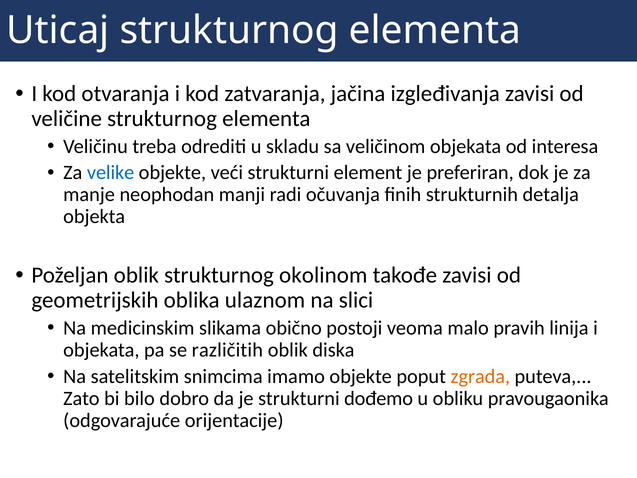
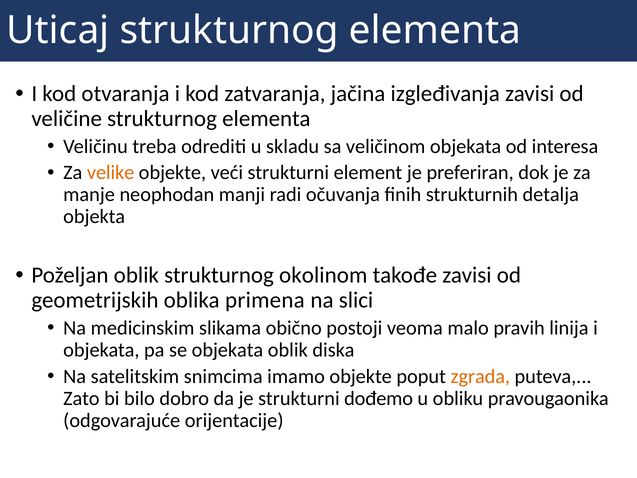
velike colour: blue -> orange
ulaznom: ulaznom -> primena
se različitih: različitih -> objekata
